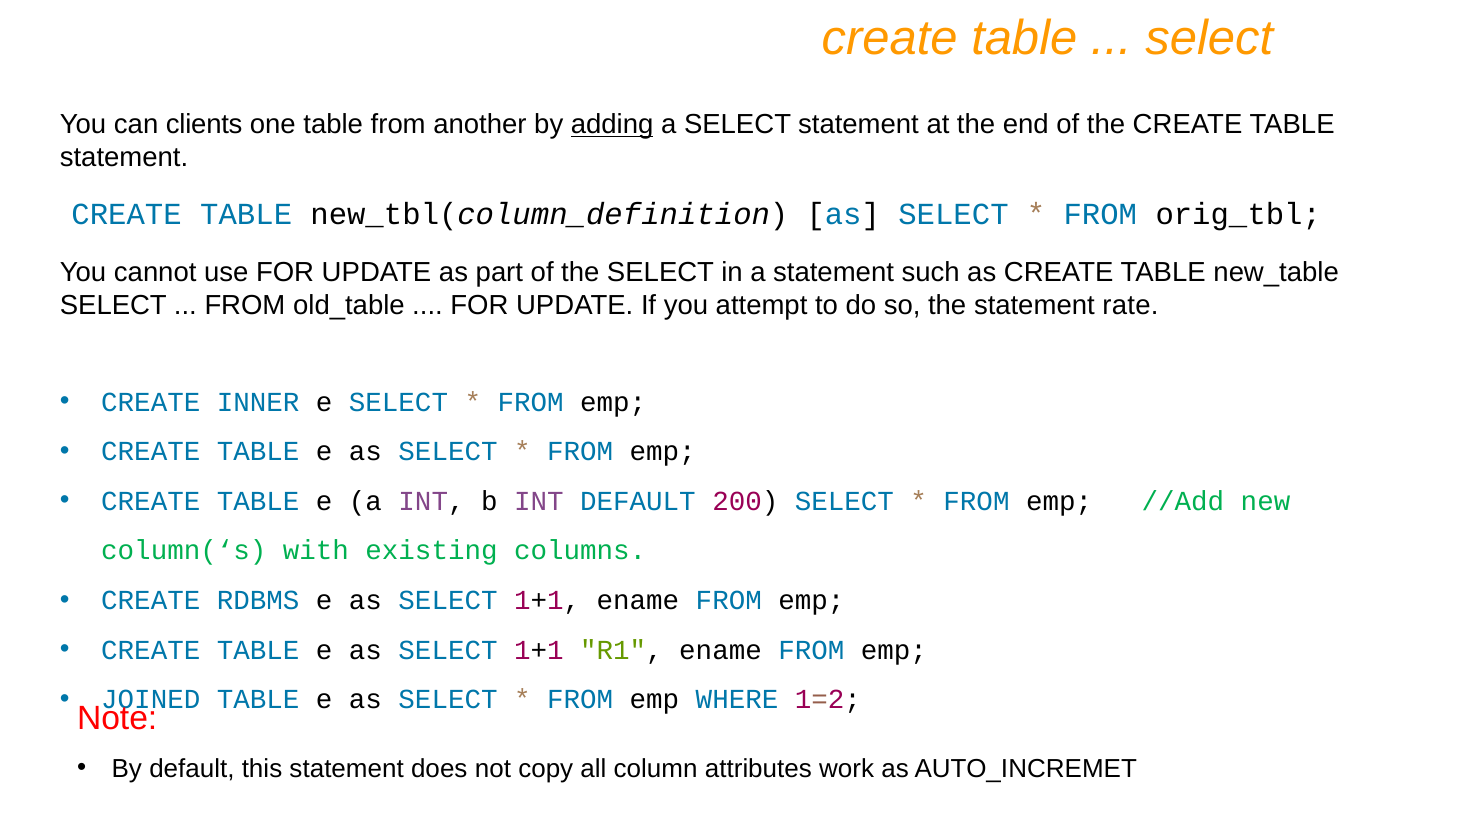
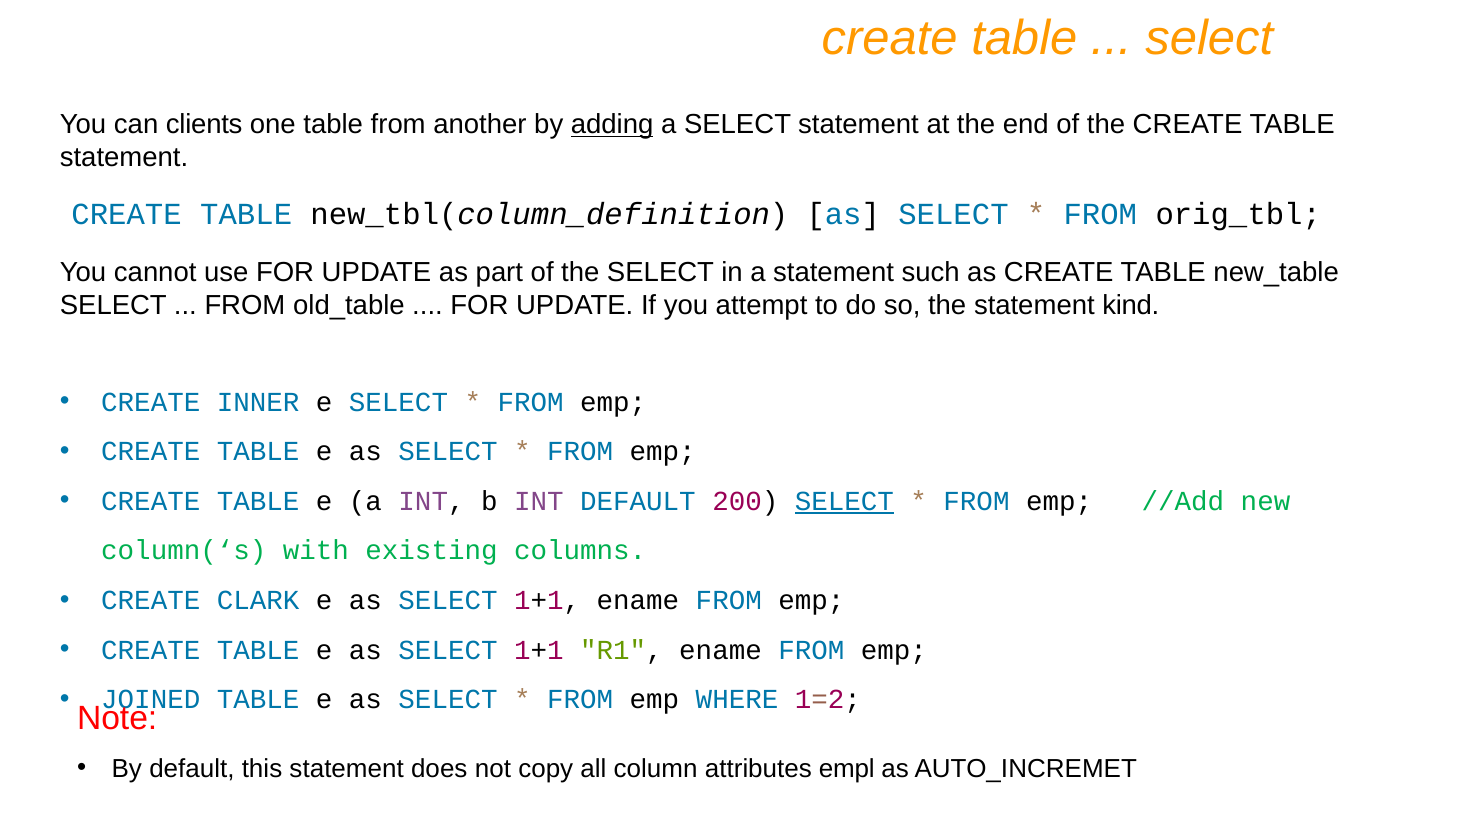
rate: rate -> kind
SELECT at (844, 501) underline: none -> present
RDBMS: RDBMS -> CLARK
work: work -> empl
